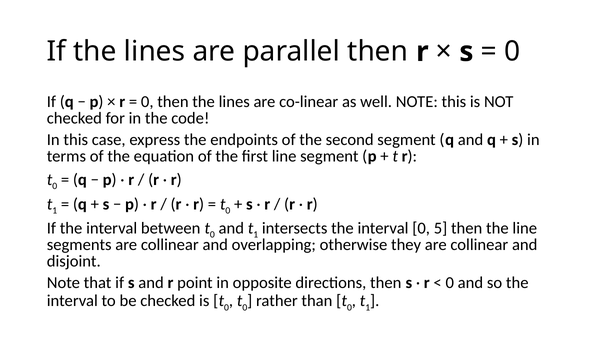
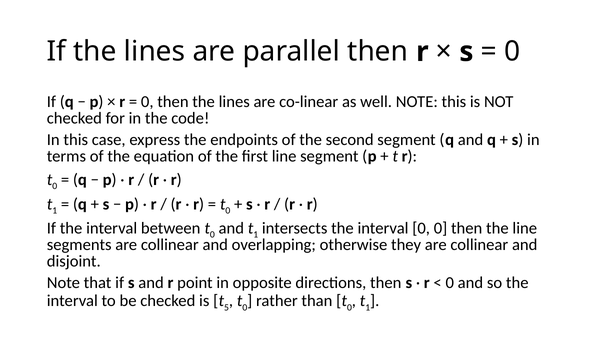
0 5: 5 -> 0
is t 0: 0 -> 5
